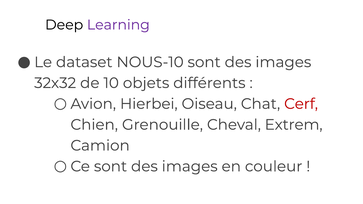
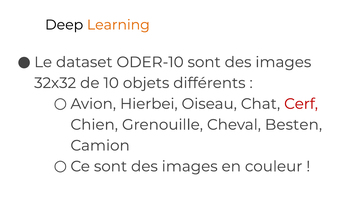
Learning colour: purple -> orange
NOUS-10: NOUS-10 -> ODER-10
Extrem: Extrem -> Besten
